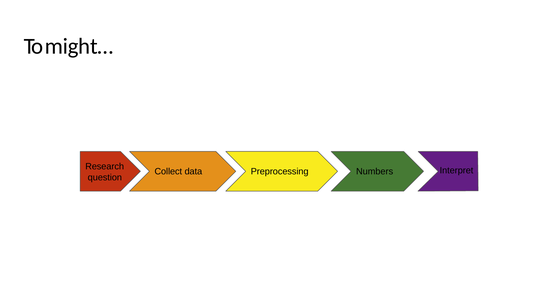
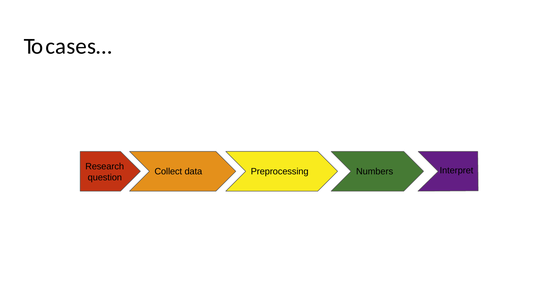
might…: might… -> cases…
